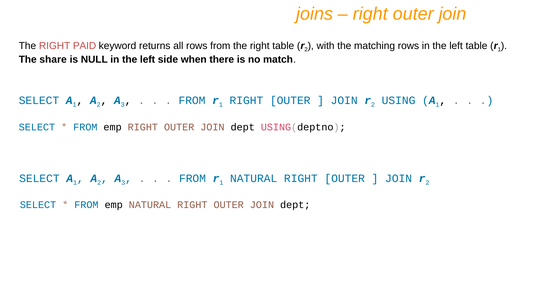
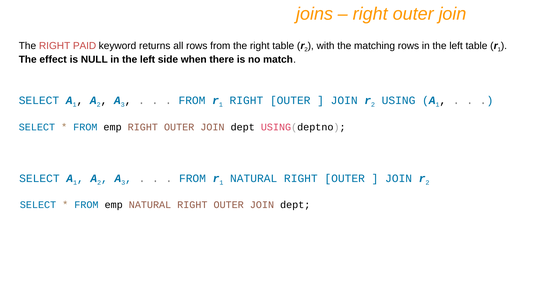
share: share -> effect
